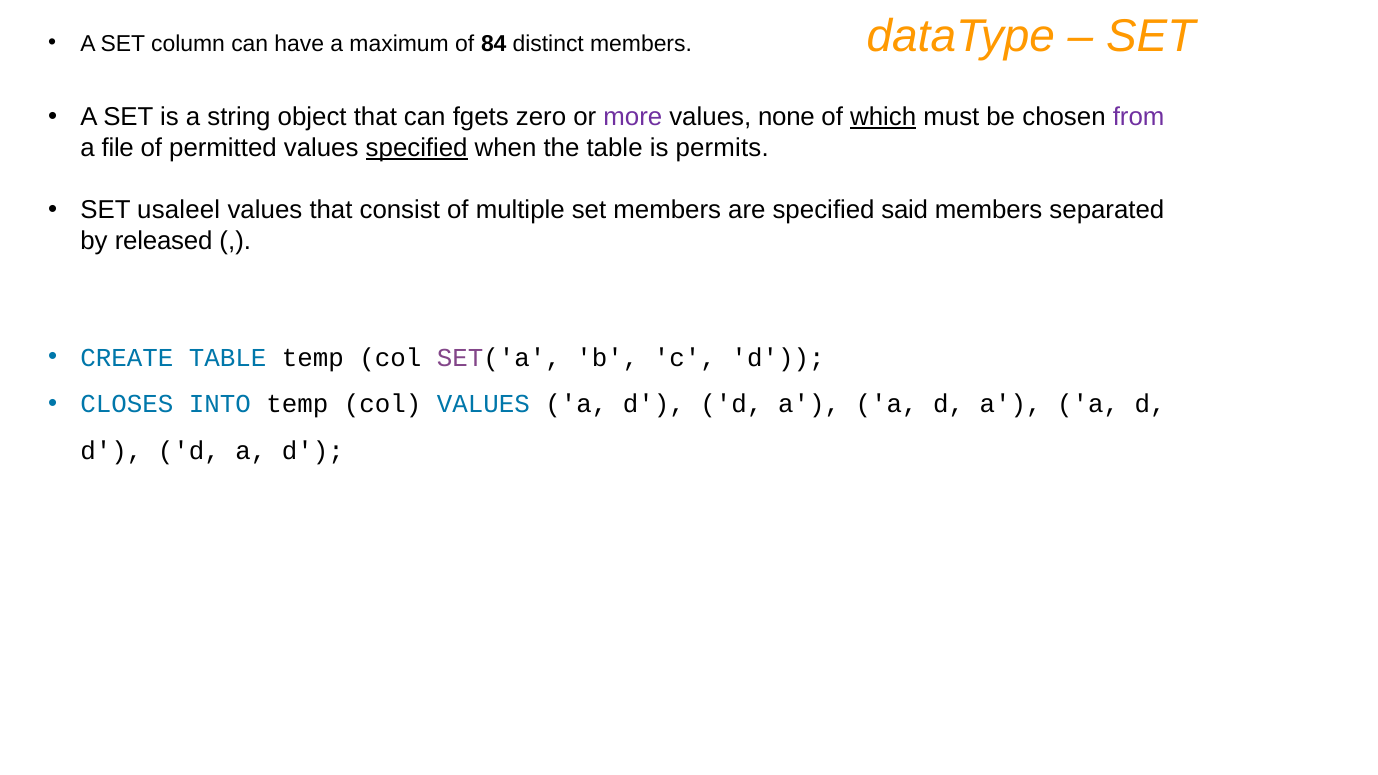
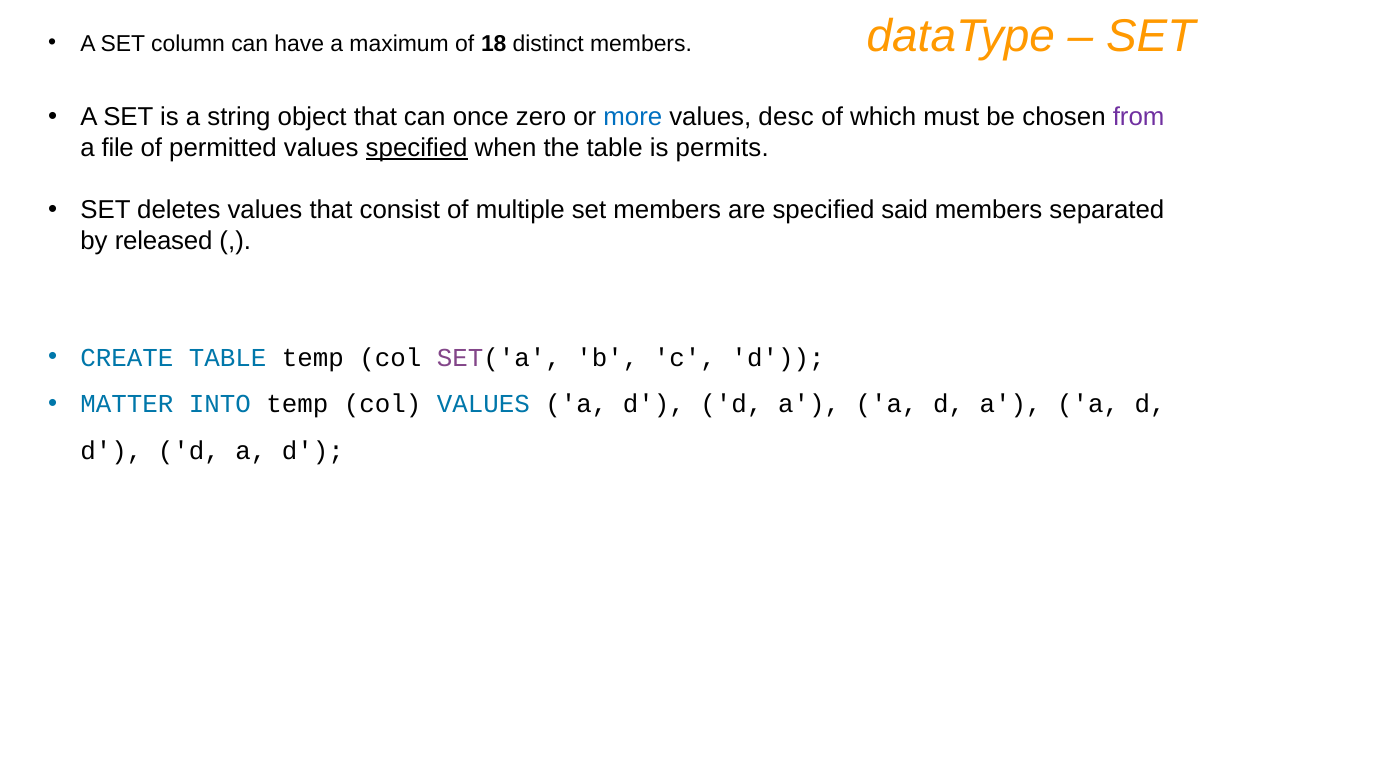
84: 84 -> 18
fgets: fgets -> once
more colour: purple -> blue
none: none -> desc
which underline: present -> none
usaleel: usaleel -> deletes
CLOSES: CLOSES -> MATTER
